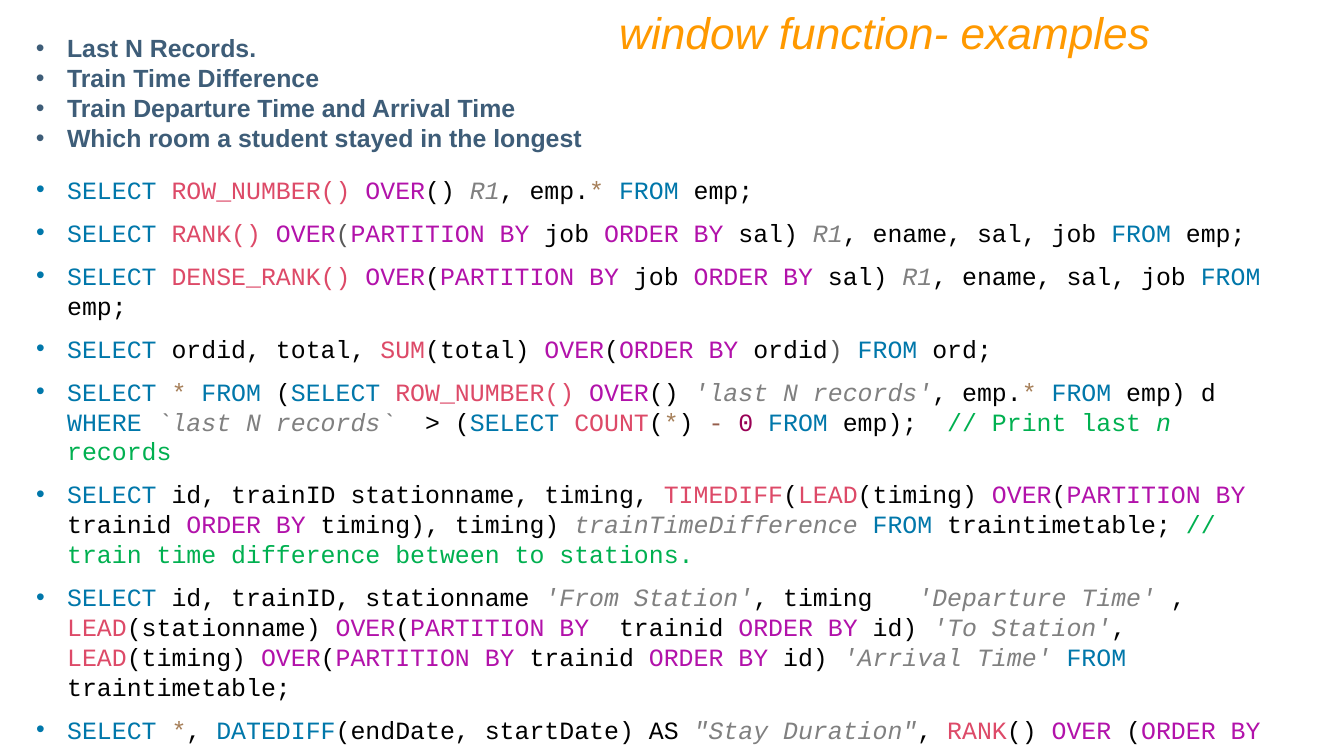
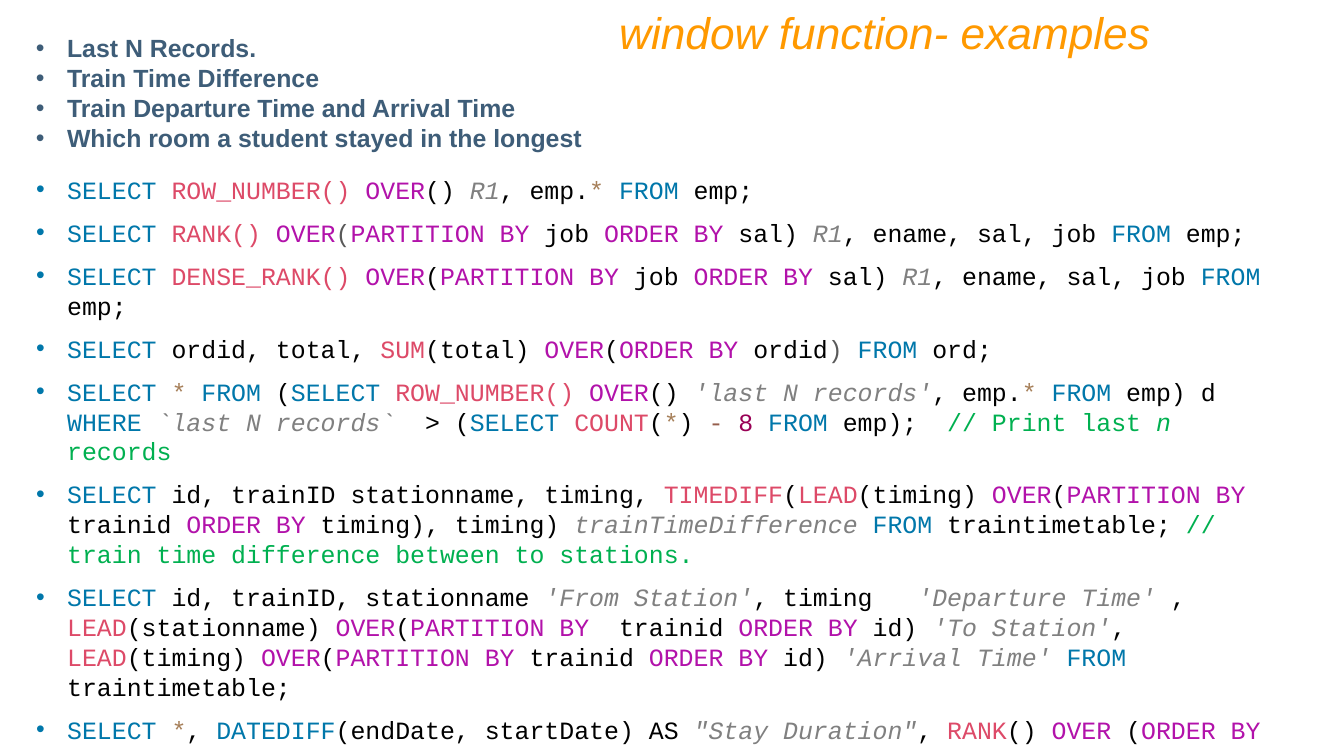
0: 0 -> 8
